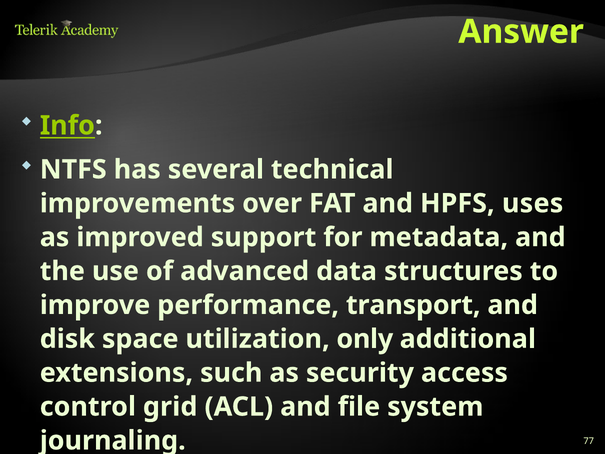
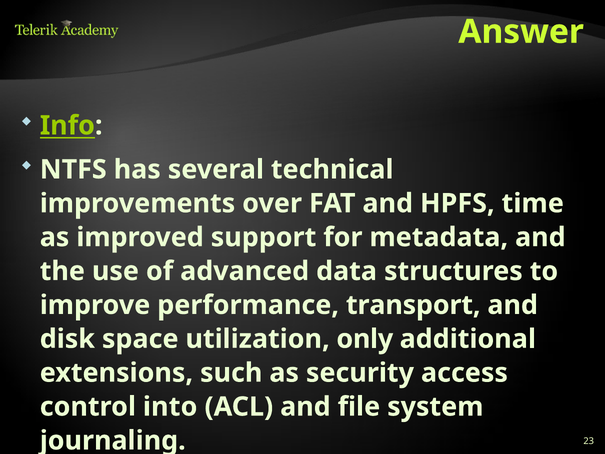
uses: uses -> time
grid: grid -> into
77: 77 -> 23
